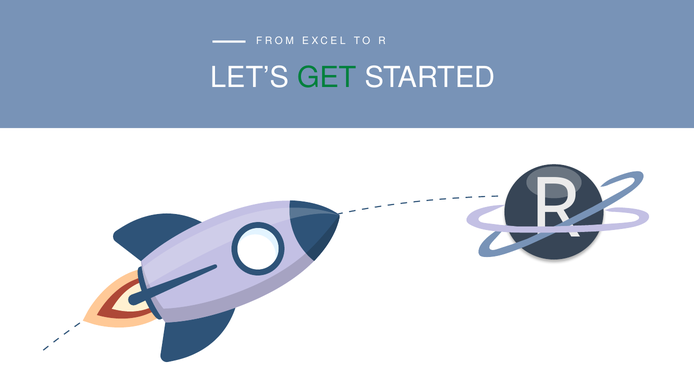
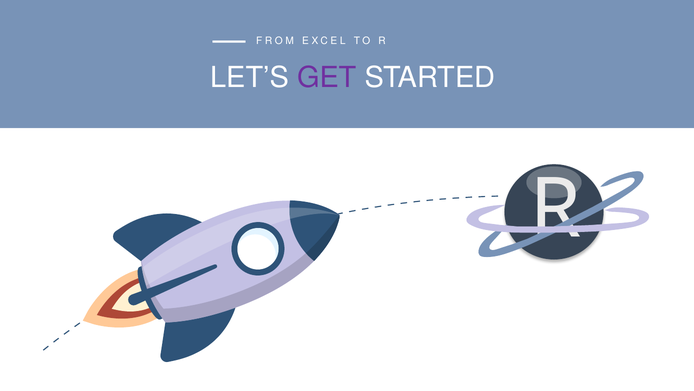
GET colour: green -> purple
